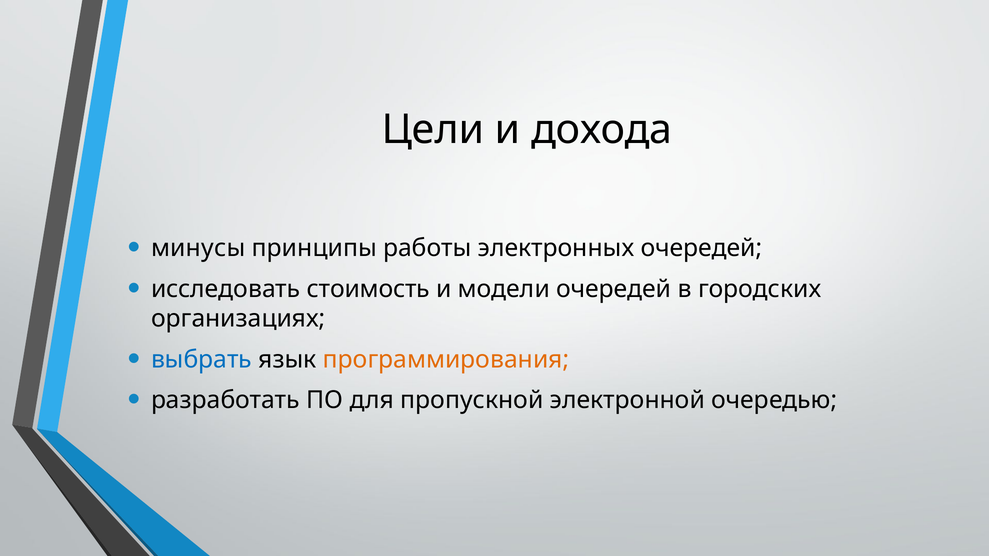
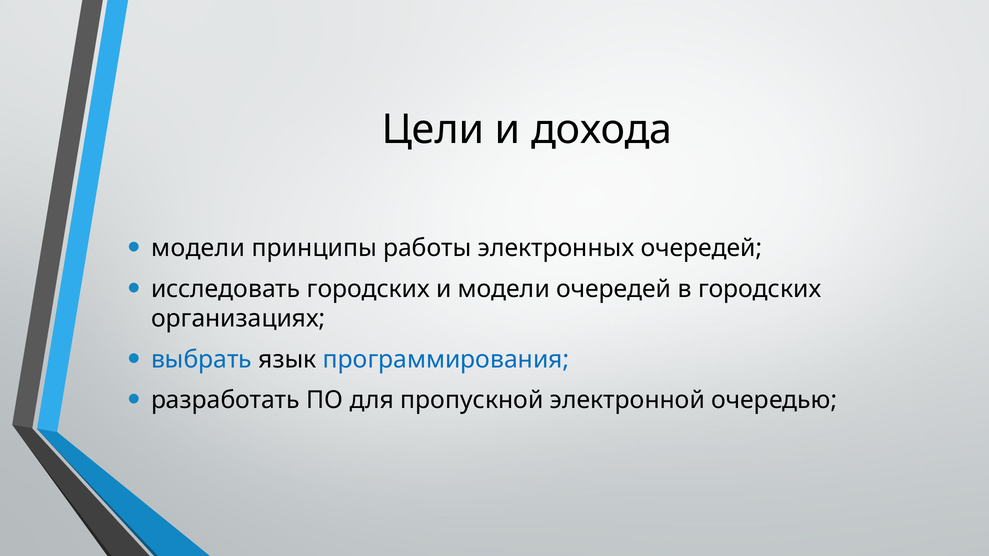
минусы at (198, 248): минусы -> модели
исследовать стоимость: стоимость -> городских
программирования colour: orange -> blue
